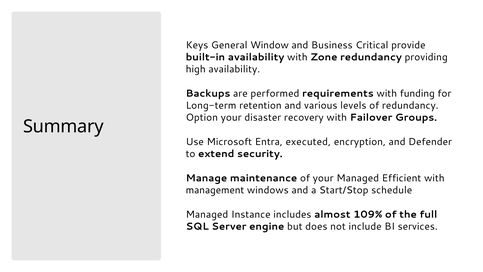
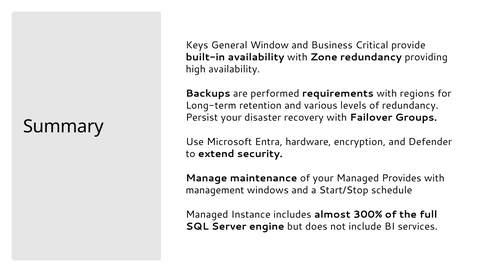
funding: funding -> regions
Option: Option -> Persist
executed: executed -> hardware
Efficient: Efficient -> Provides
109%: 109% -> 300%
